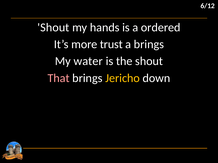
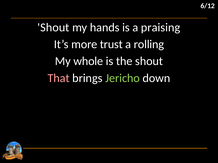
ordered: ordered -> praising
a brings: brings -> rolling
water: water -> whole
Jericho colour: yellow -> light green
